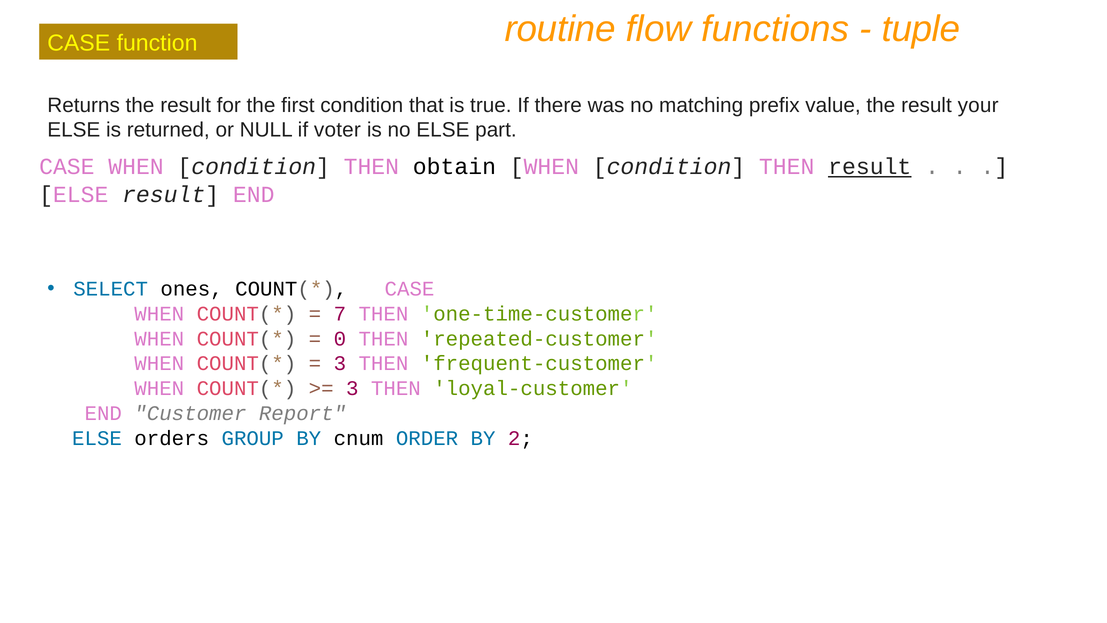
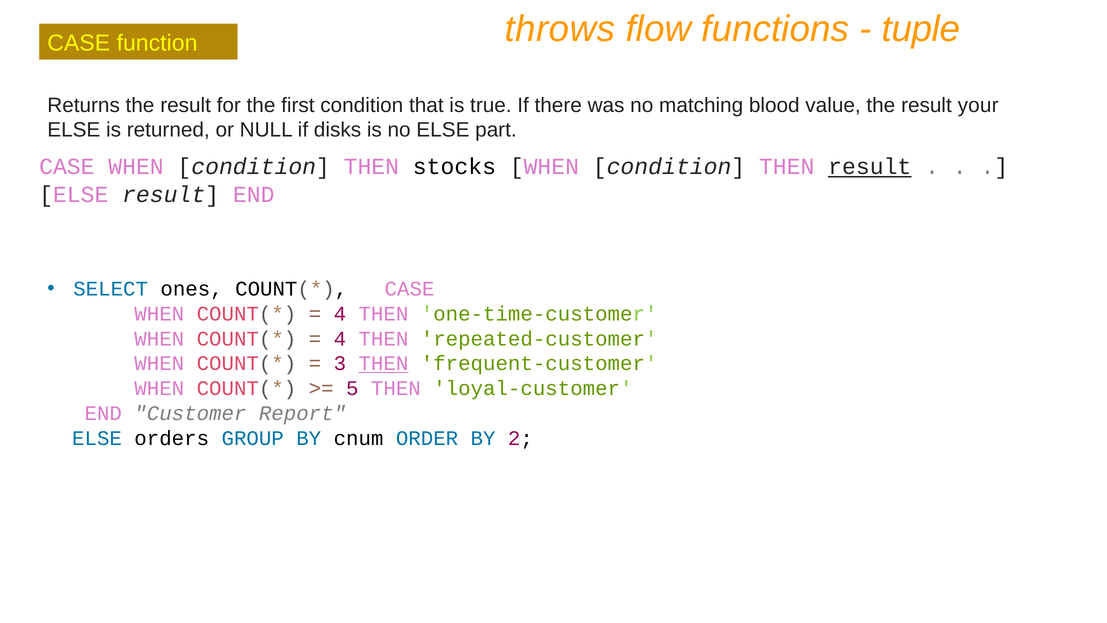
routine: routine -> throws
prefix: prefix -> blood
voter: voter -> disks
obtain: obtain -> stocks
7 at (340, 314): 7 -> 4
0 at (340, 339): 0 -> 4
THEN at (383, 363) underline: none -> present
3 at (352, 388): 3 -> 5
